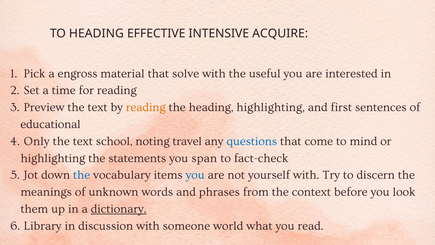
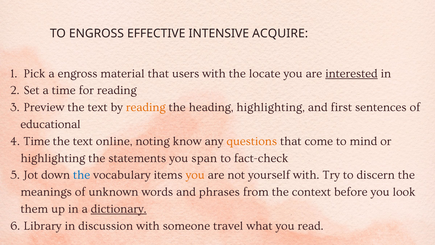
TO HEADING: HEADING -> ENGROSS
solve: solve -> users
useful: useful -> locate
interested underline: none -> present
Only at (37, 141): Only -> Time
school: school -> online
travel: travel -> know
questions colour: blue -> orange
you at (195, 175) colour: blue -> orange
world: world -> travel
